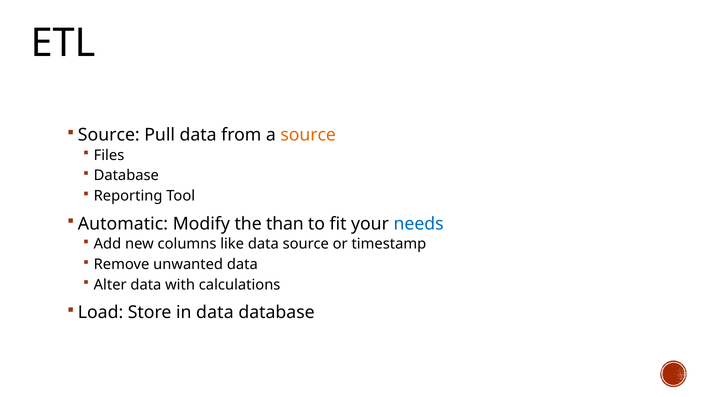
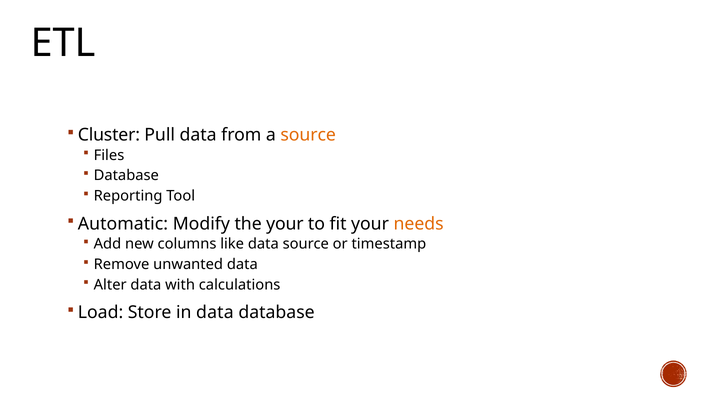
Source at (109, 135): Source -> Cluster
the than: than -> your
needs colour: blue -> orange
